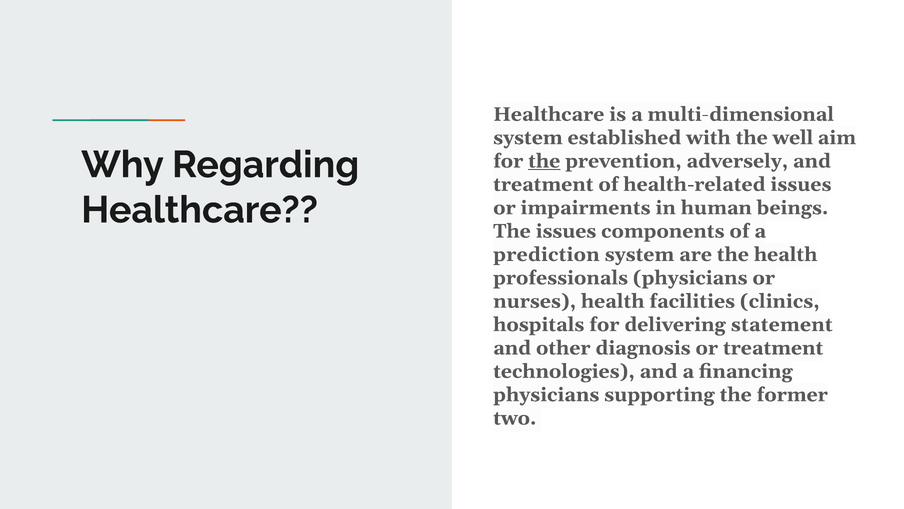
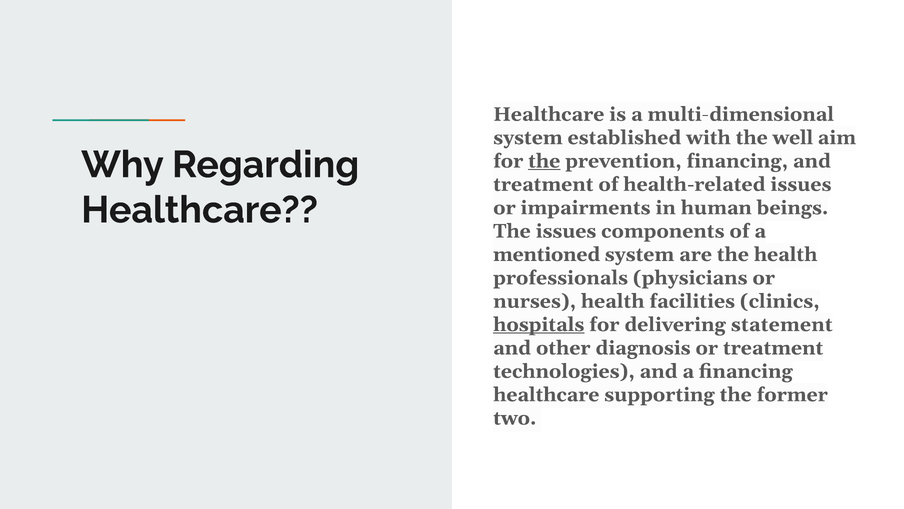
prevention adversely: adversely -> financing
prediction: prediction -> mentioned
hospitals underline: none -> present
physicians at (546, 394): physicians -> healthcare
